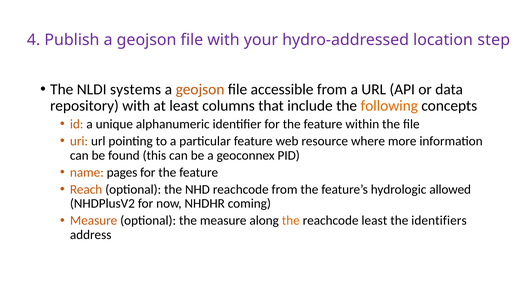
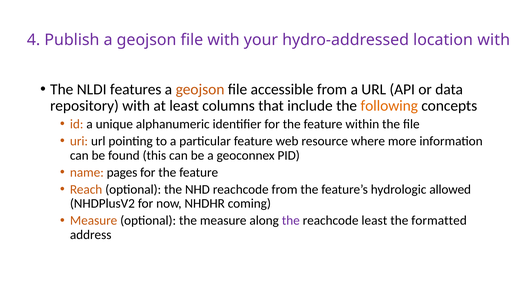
location step: step -> with
systems: systems -> features
the at (291, 221) colour: orange -> purple
identifiers: identifiers -> formatted
